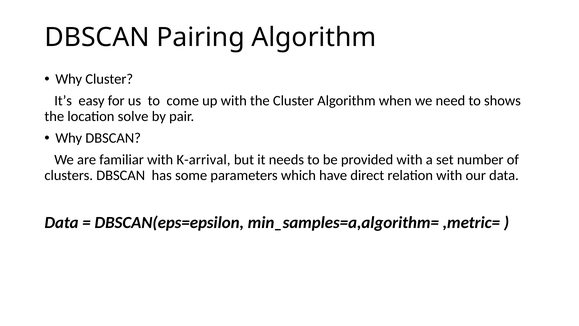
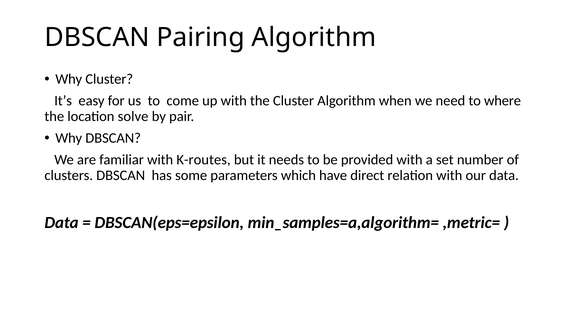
shows: shows -> where
K-arrival: K-arrival -> K-routes
